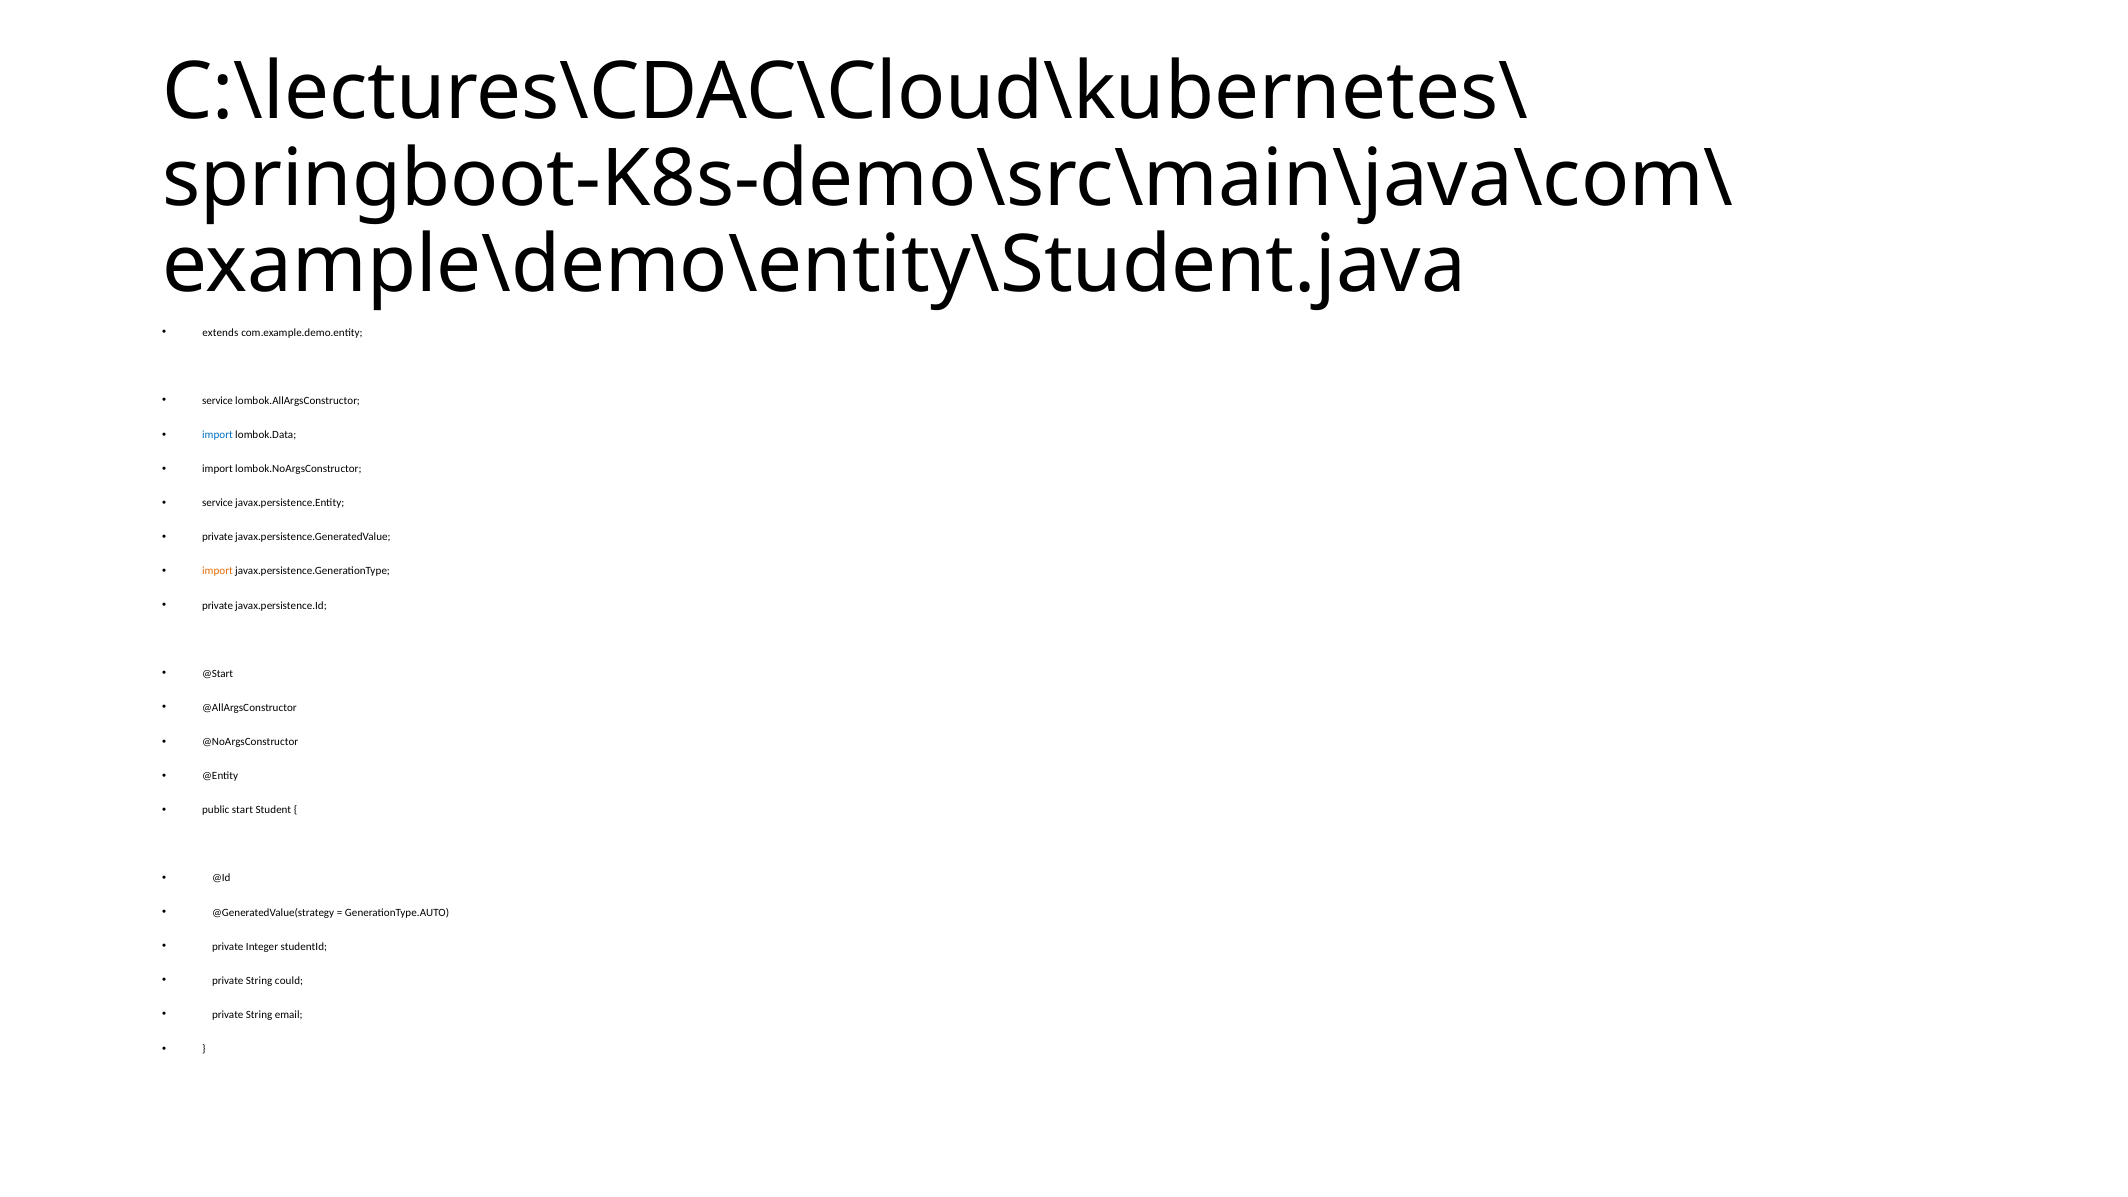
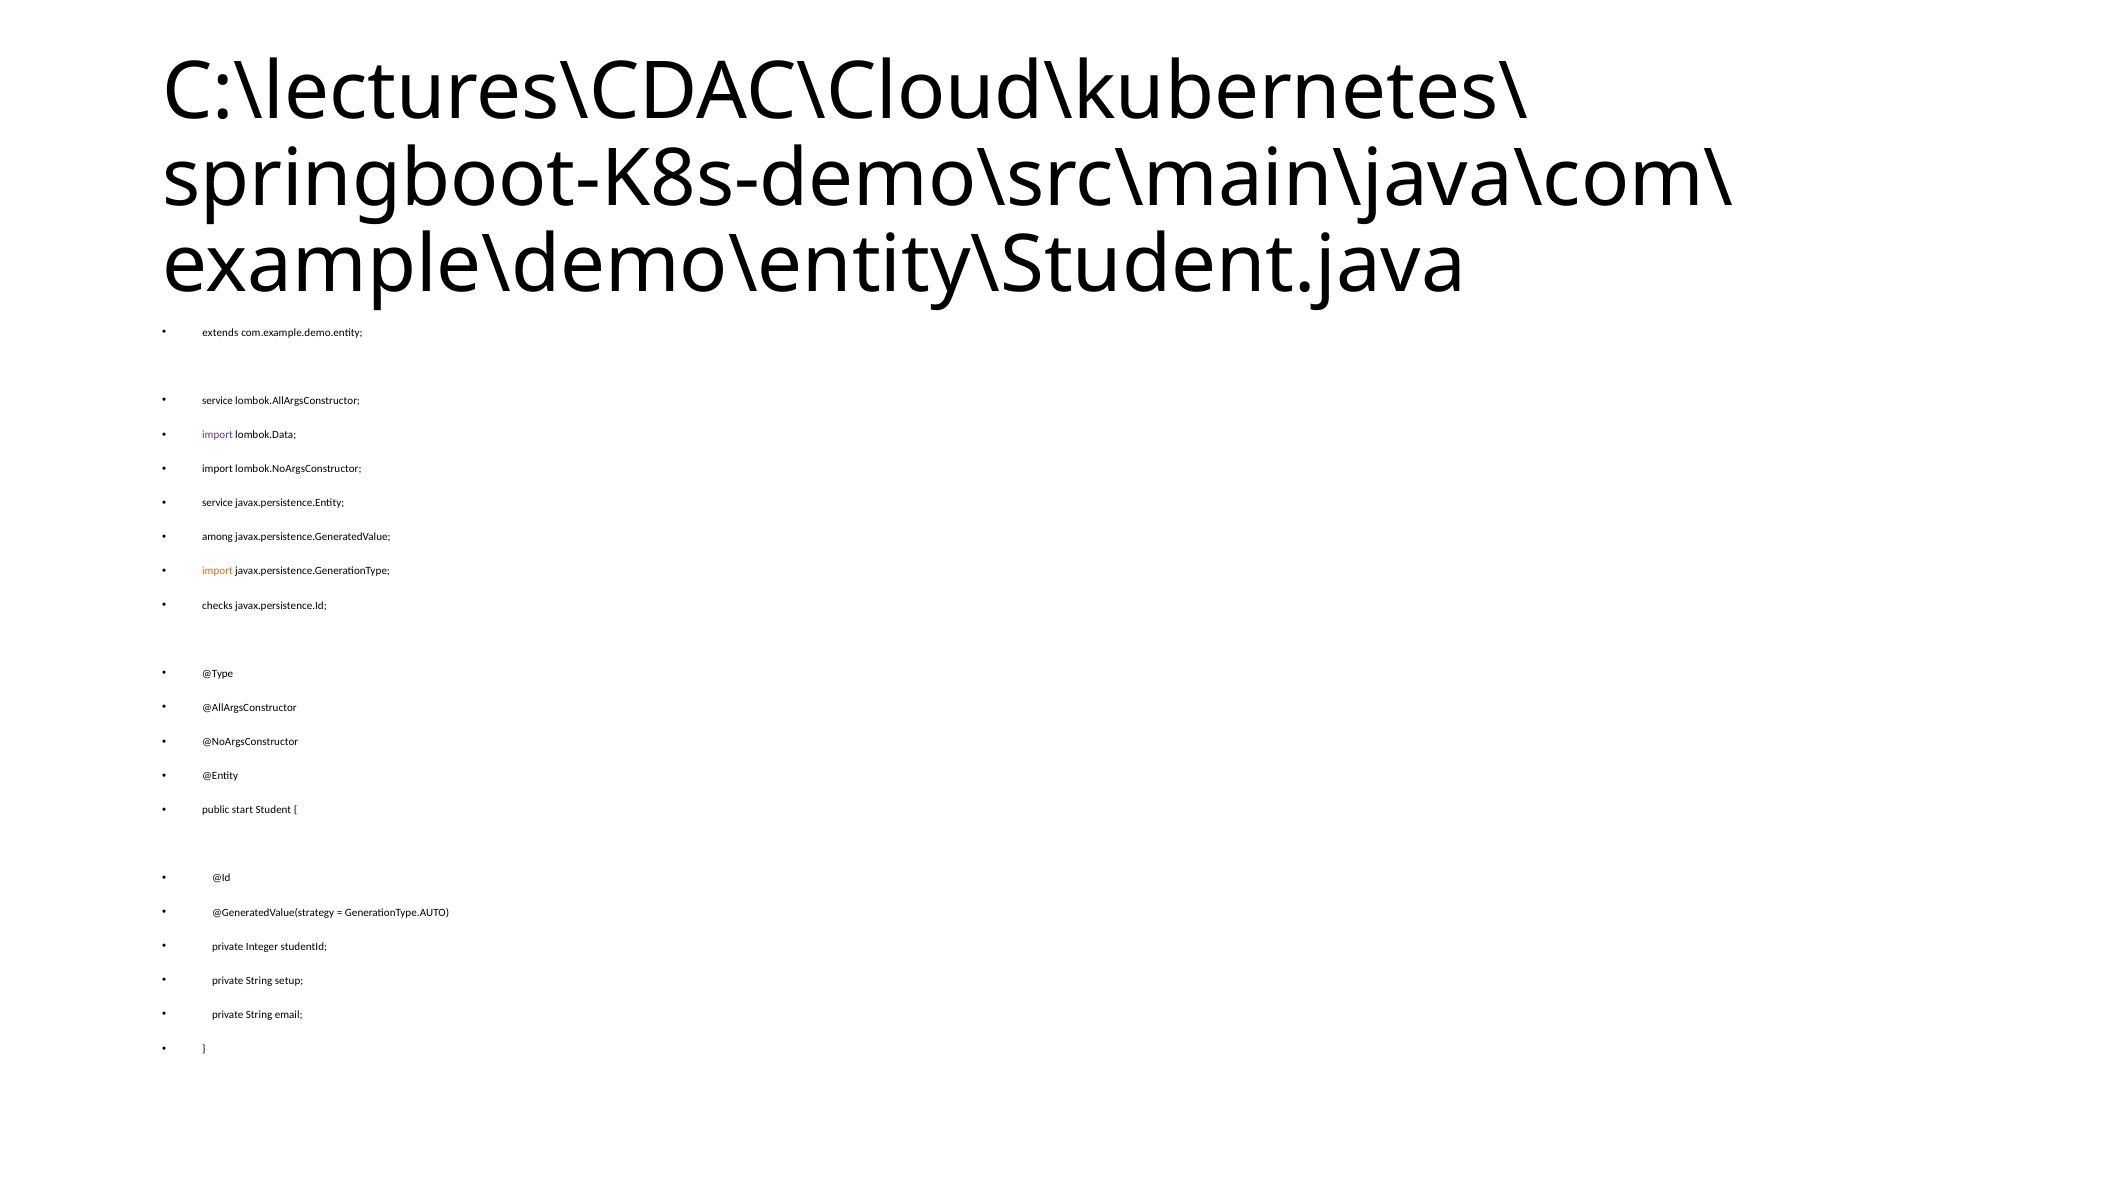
import at (217, 435) colour: blue -> purple
private at (218, 537): private -> among
private at (218, 605): private -> checks
@Start: @Start -> @Type
could: could -> setup
